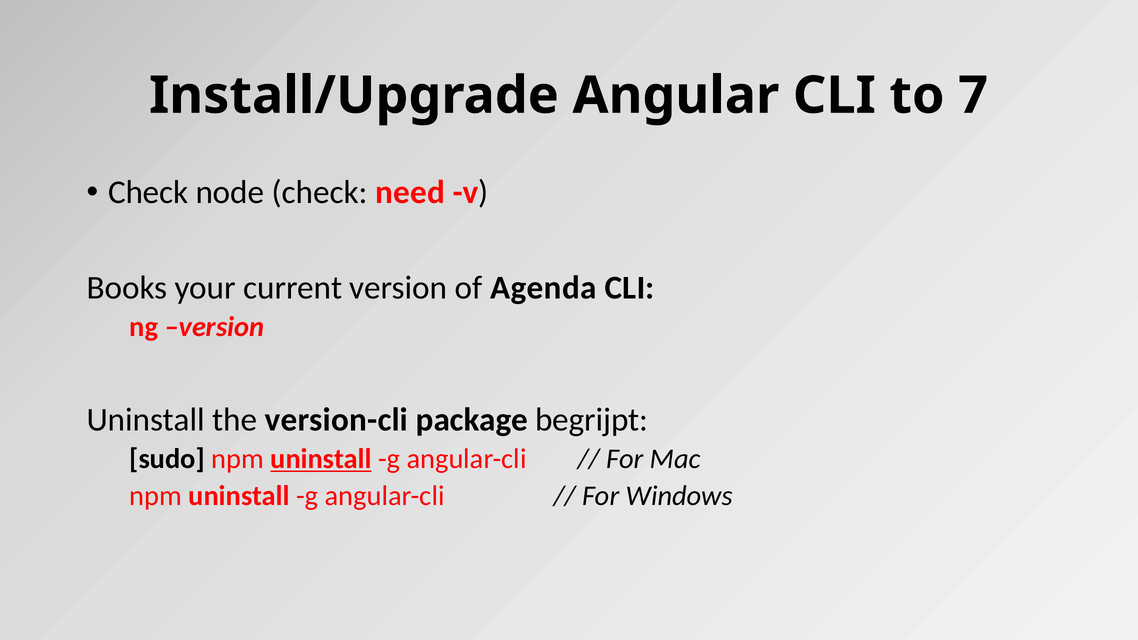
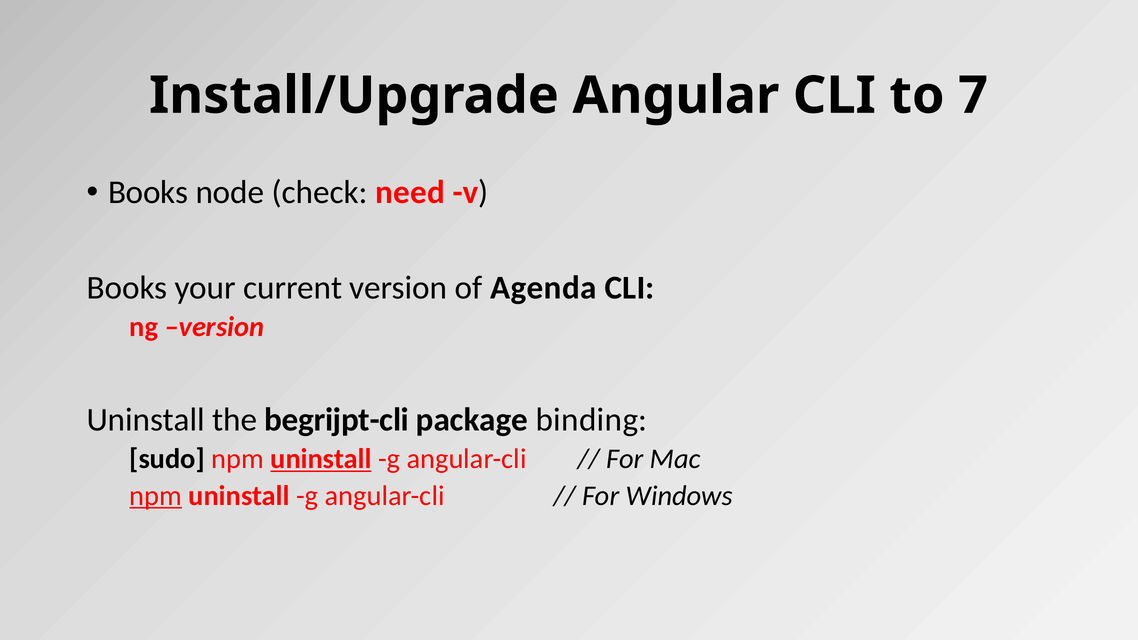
Check at (148, 192): Check -> Books
version-cli: version-cli -> begrijpt-cli
begrijpt: begrijpt -> binding
npm at (156, 496) underline: none -> present
